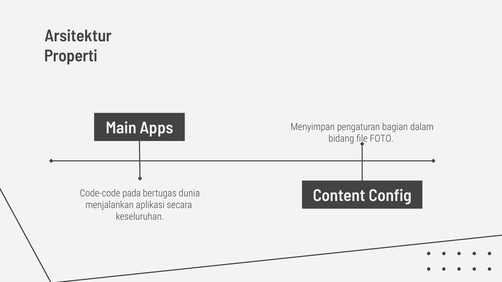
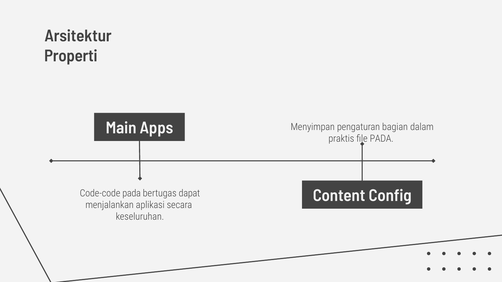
bidang: bidang -> praktis
FOTO at (382, 139): FOTO -> PADA
dunia: dunia -> dapat
